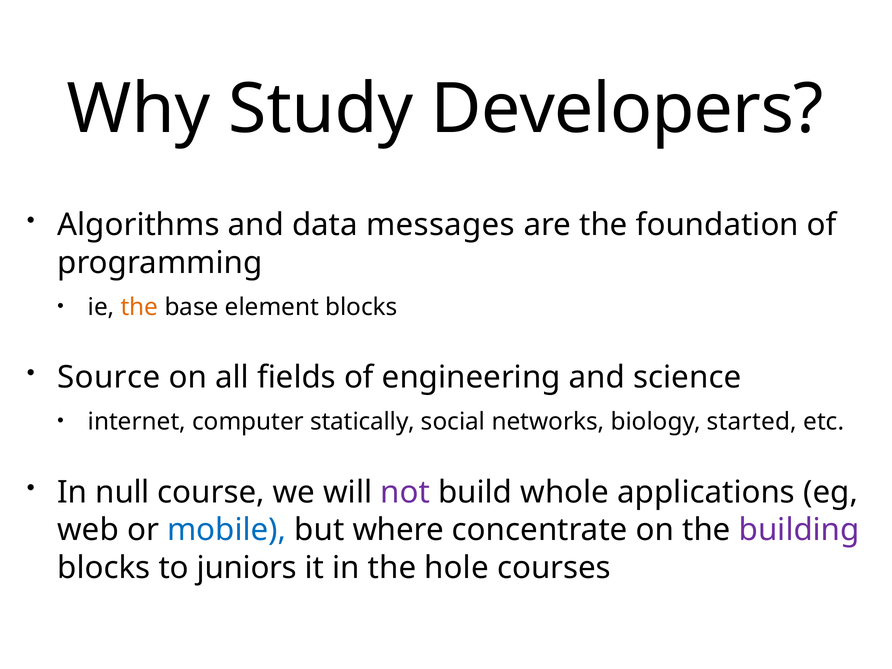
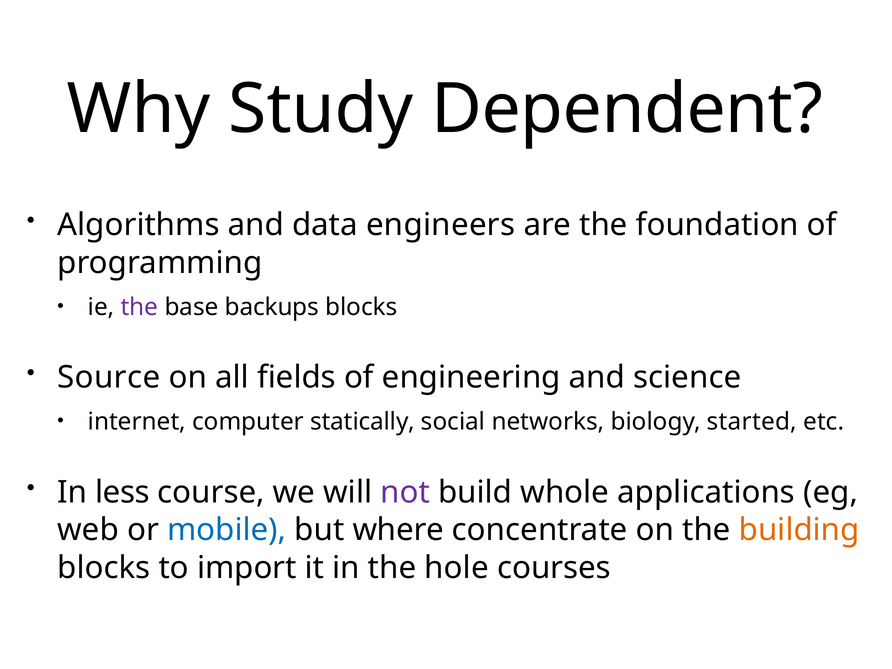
Developers: Developers -> Dependent
messages: messages -> engineers
the at (139, 307) colour: orange -> purple
element: element -> backups
null: null -> less
building colour: purple -> orange
juniors: juniors -> import
